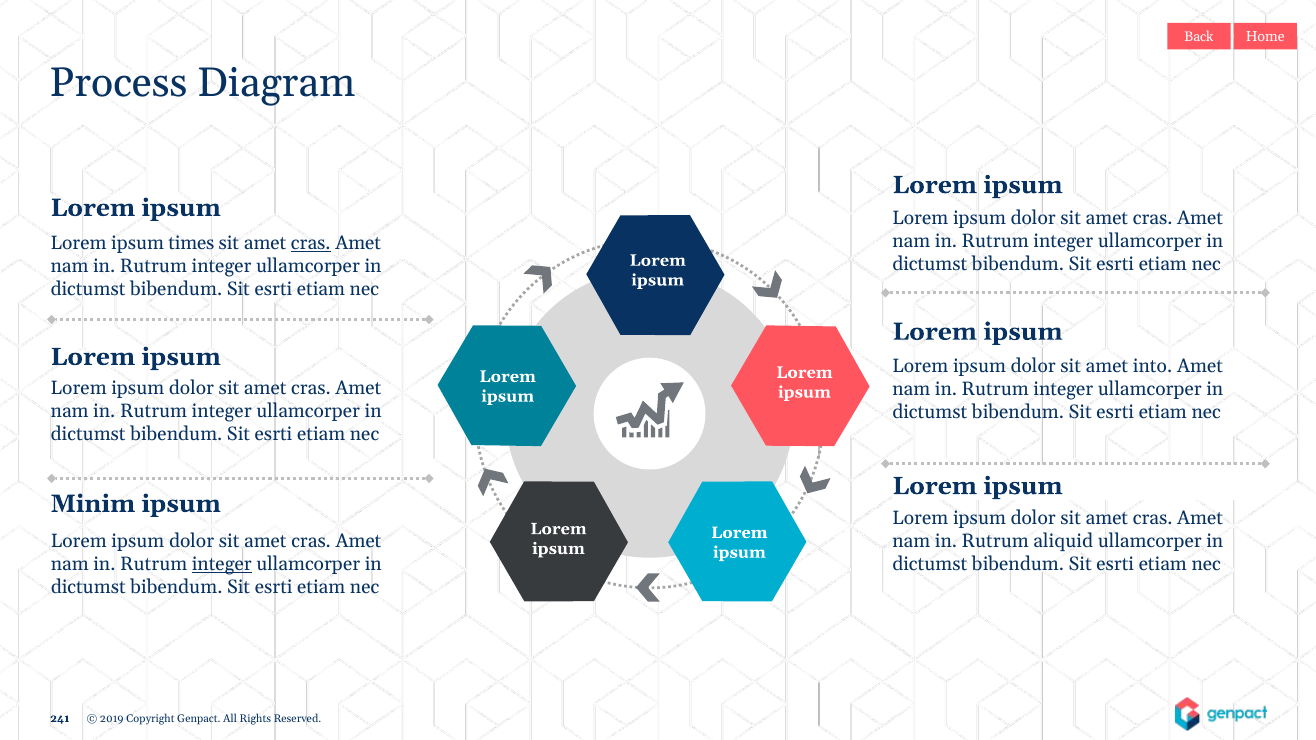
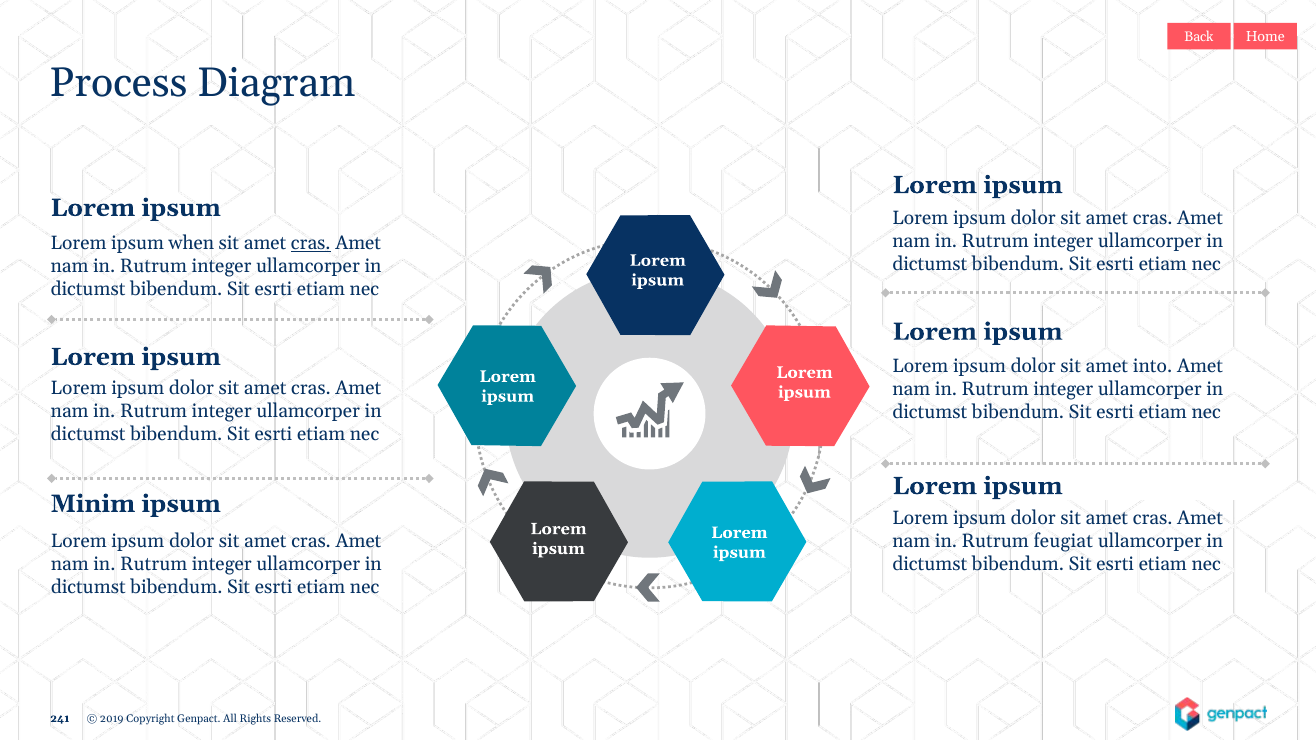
times: times -> when
aliquid: aliquid -> feugiat
integer at (222, 564) underline: present -> none
